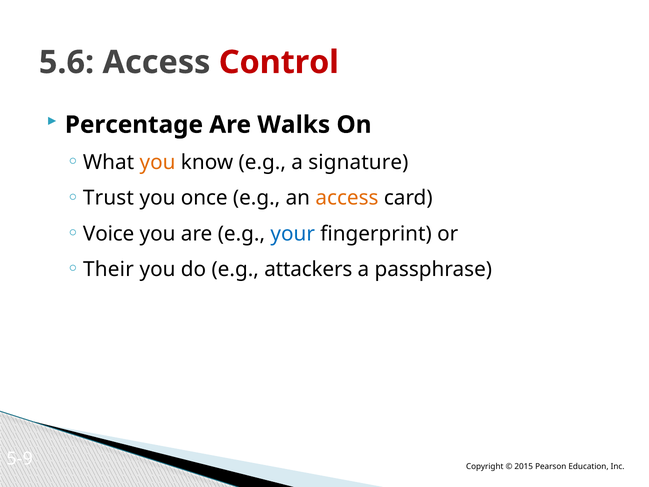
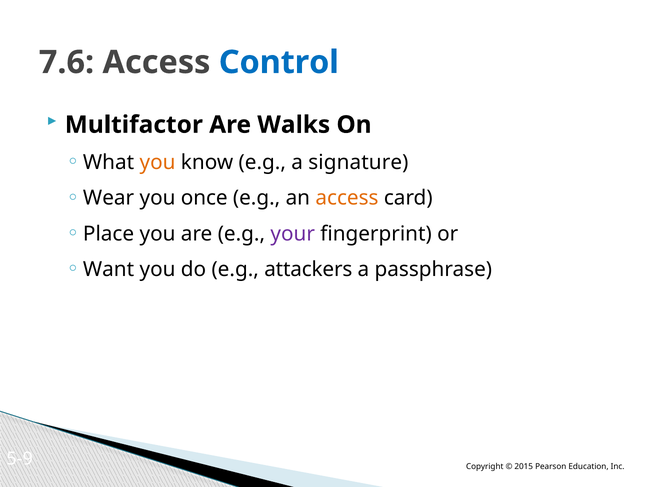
5.6: 5.6 -> 7.6
Control colour: red -> blue
Percentage: Percentage -> Multifactor
Trust: Trust -> Wear
Voice: Voice -> Place
your colour: blue -> purple
Their: Their -> Want
